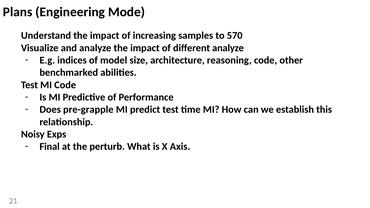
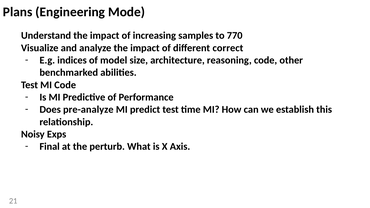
570: 570 -> 770
different analyze: analyze -> correct
pre-grapple: pre-grapple -> pre-analyze
